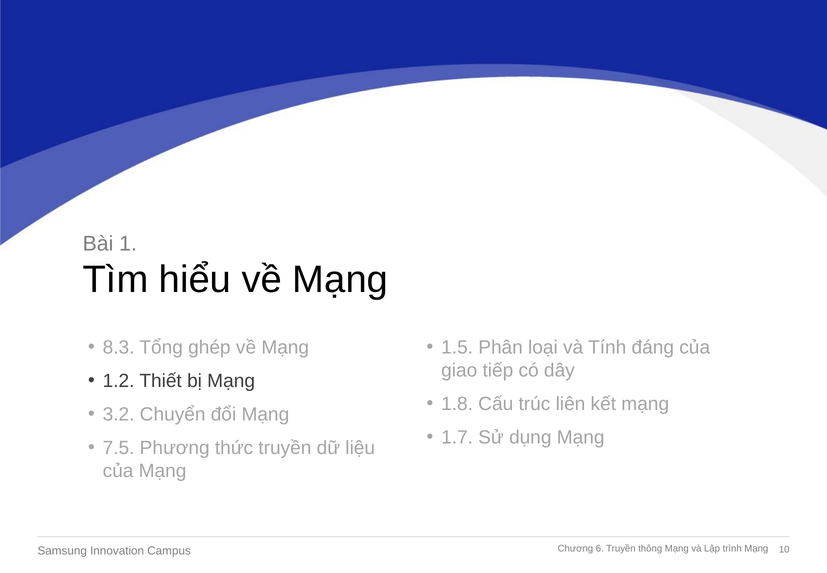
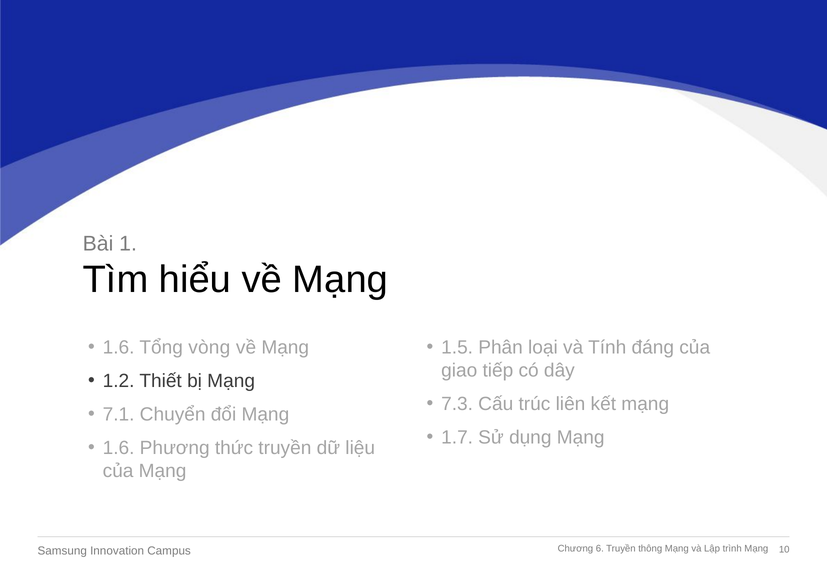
8.3 at (119, 347): 8.3 -> 1.6
ghép: ghép -> vòng
1.8: 1.8 -> 7.3
3.2: 3.2 -> 7.1
7.5 at (119, 448): 7.5 -> 1.6
